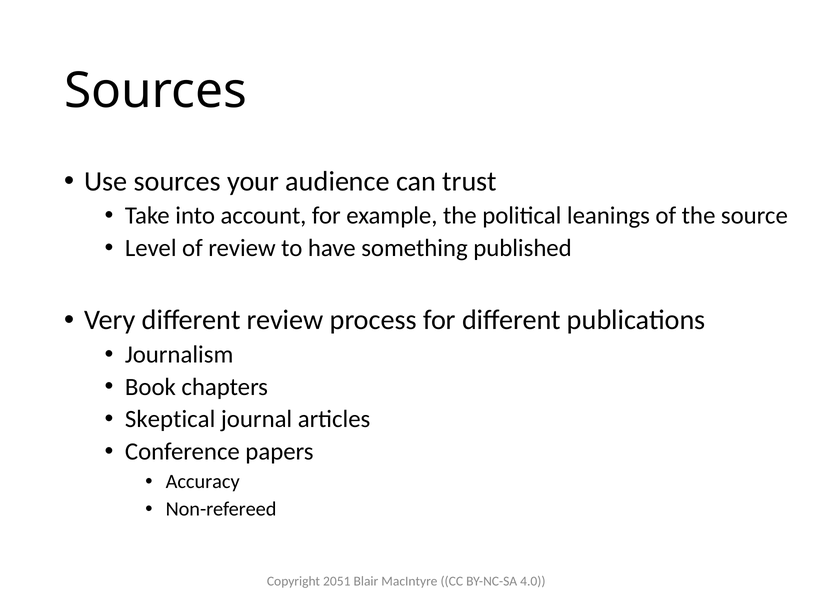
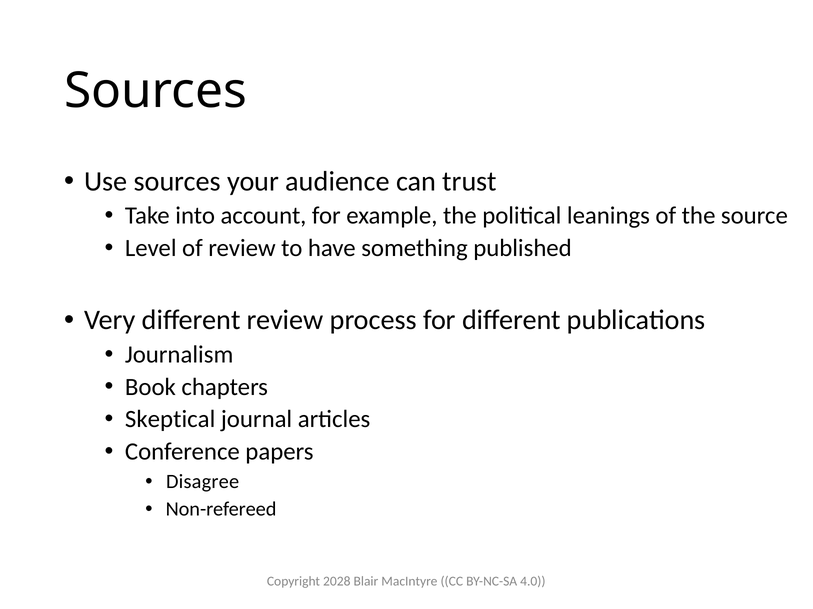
Accuracy: Accuracy -> Disagree
2051: 2051 -> 2028
